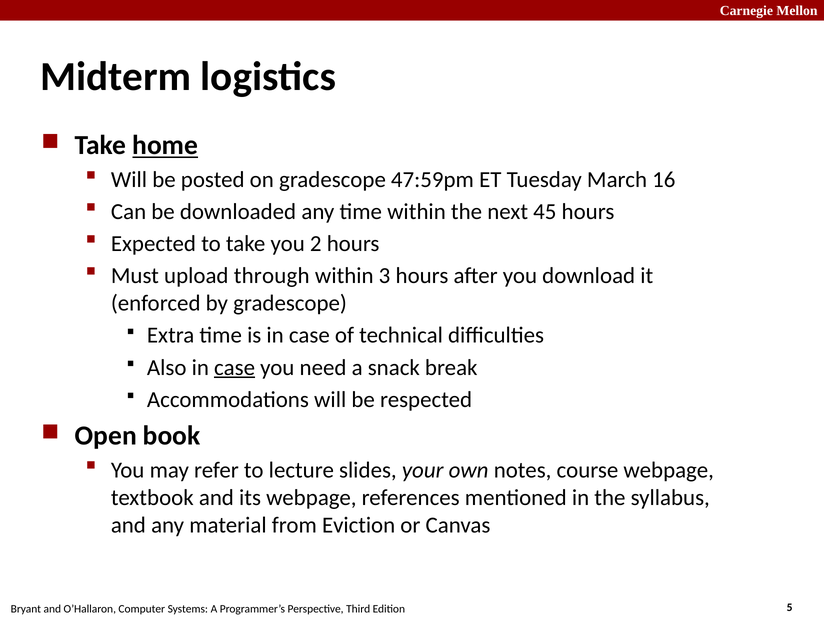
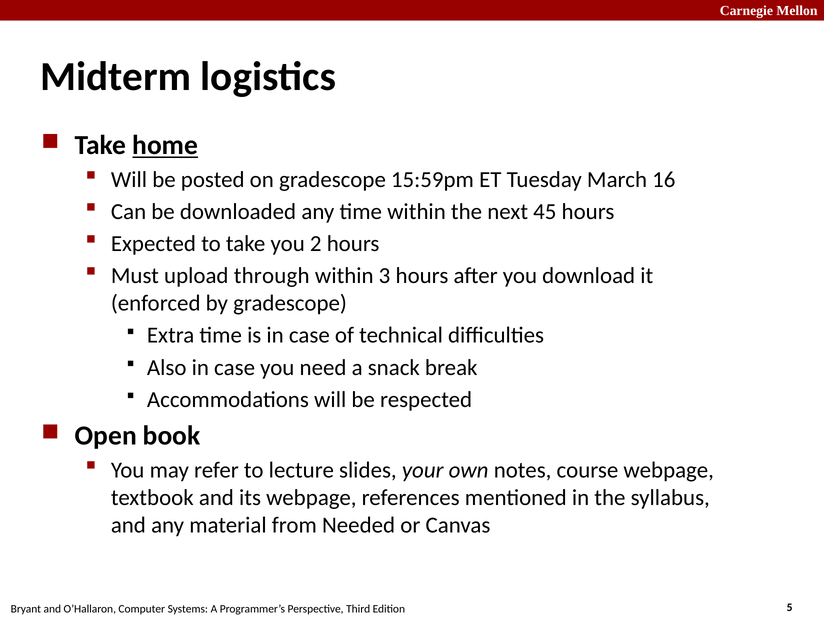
47:59pm: 47:59pm -> 15:59pm
case at (235, 367) underline: present -> none
Eviction: Eviction -> Needed
